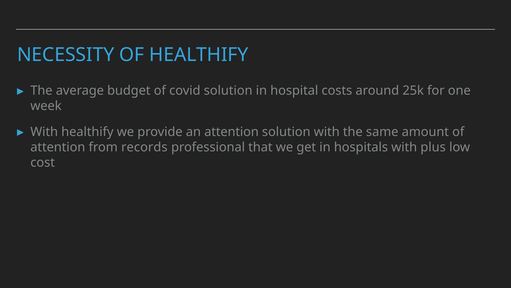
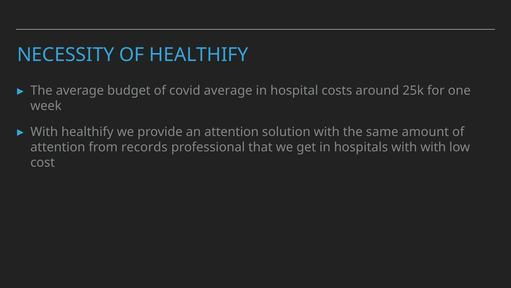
covid solution: solution -> average
with plus: plus -> with
